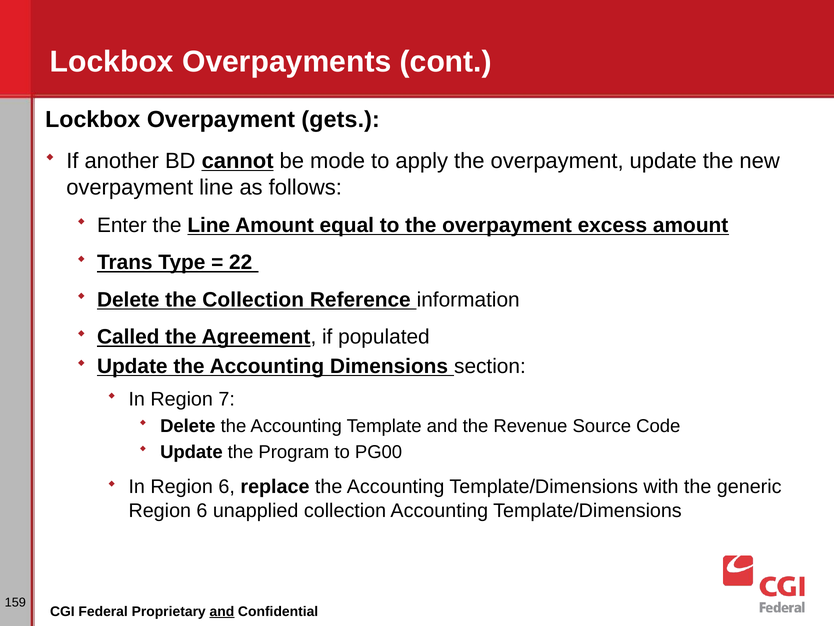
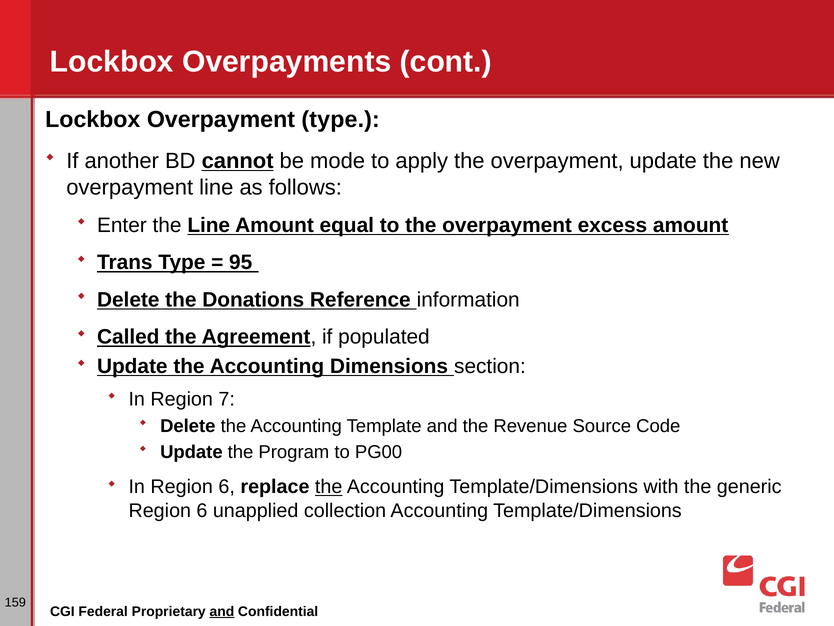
Overpayment gets: gets -> type
22: 22 -> 95
the Collection: Collection -> Donations
the at (329, 487) underline: none -> present
